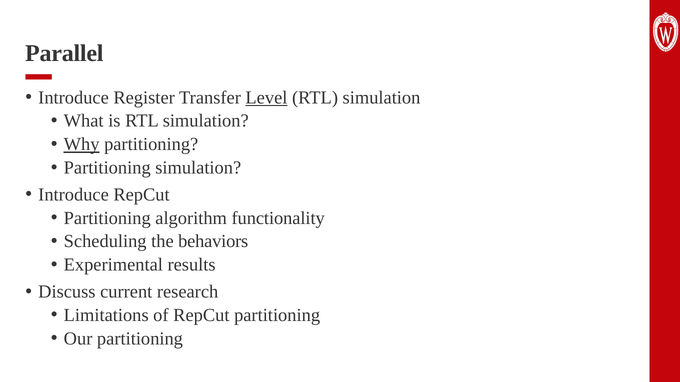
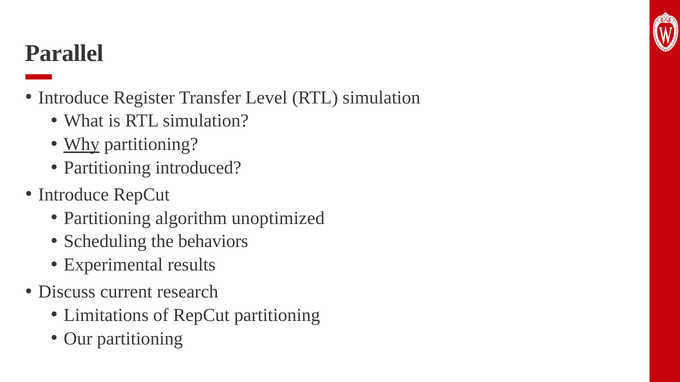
Level underline: present -> none
Partitioning simulation: simulation -> introduced
functionality: functionality -> unoptimized
